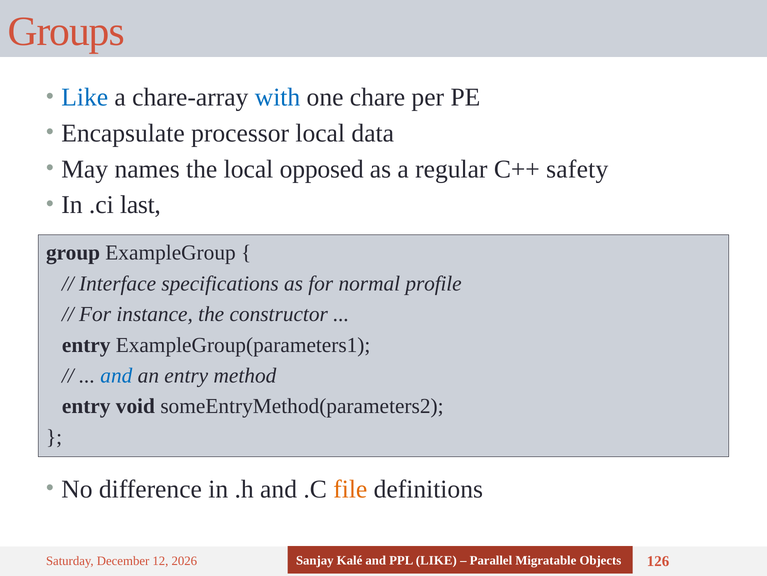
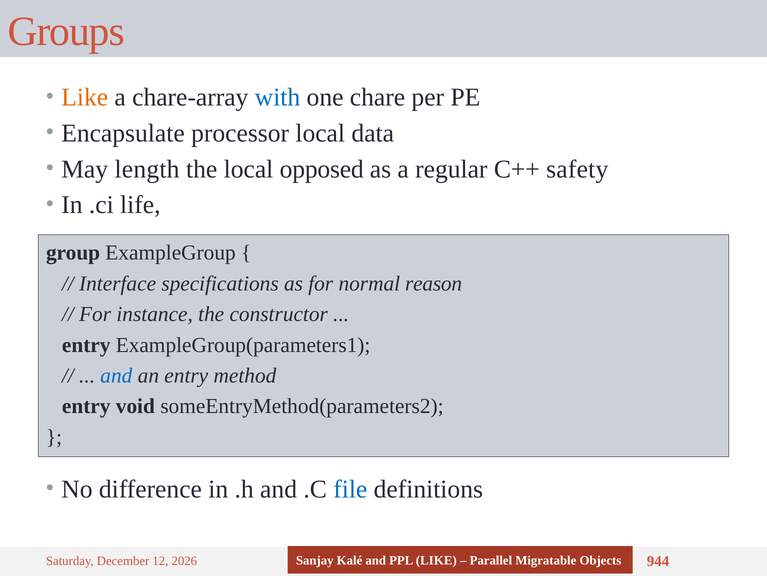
Like at (85, 97) colour: blue -> orange
names: names -> length
last: last -> life
profile: profile -> reason
file colour: orange -> blue
126: 126 -> 944
